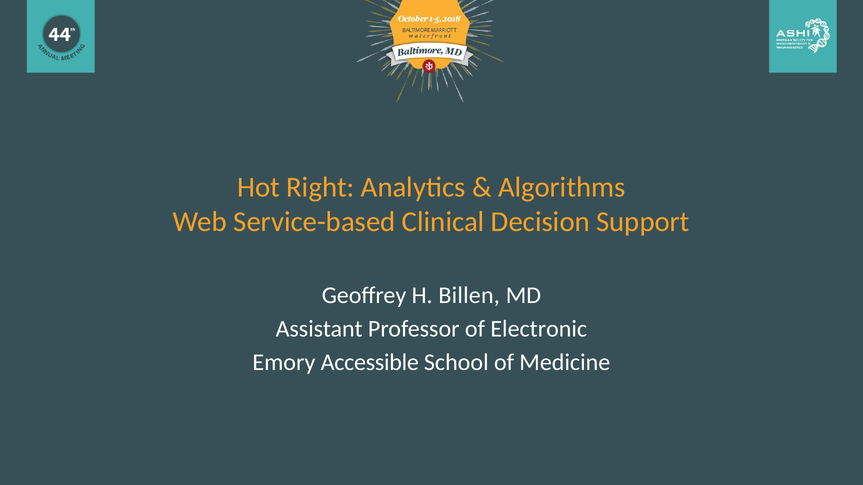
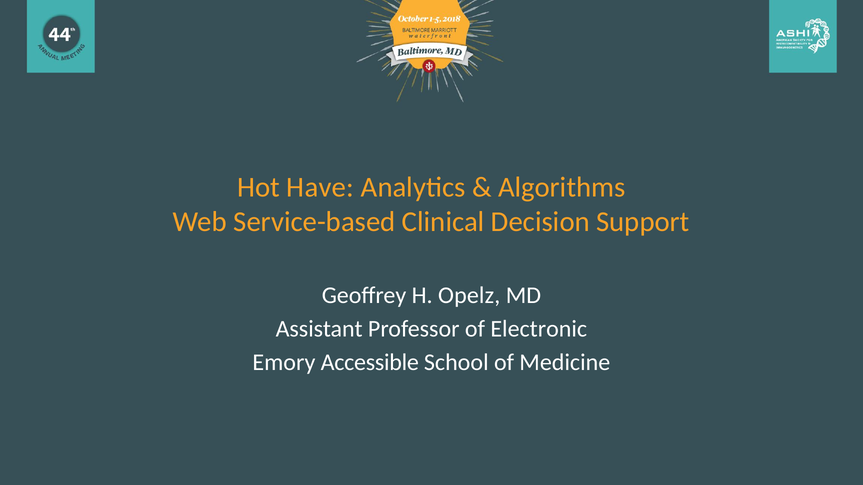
Right: Right -> Have
Billen: Billen -> Opelz
